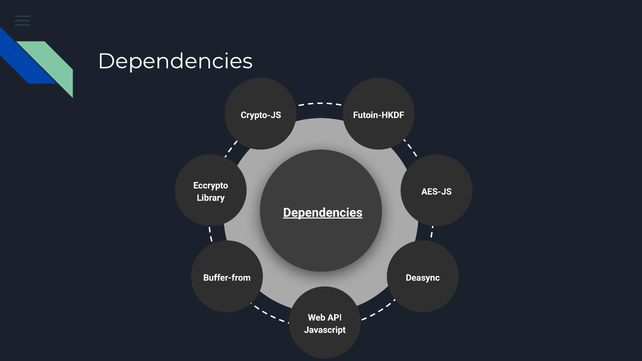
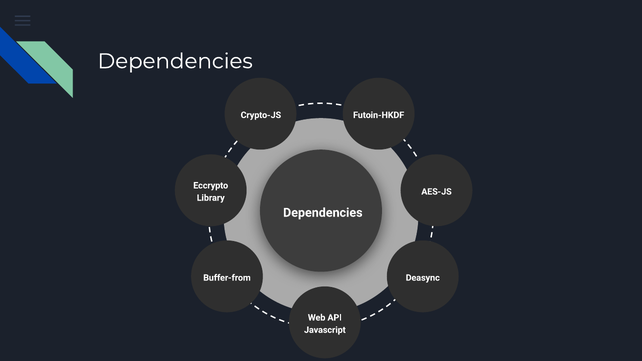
Dependencies at (323, 213) underline: present -> none
